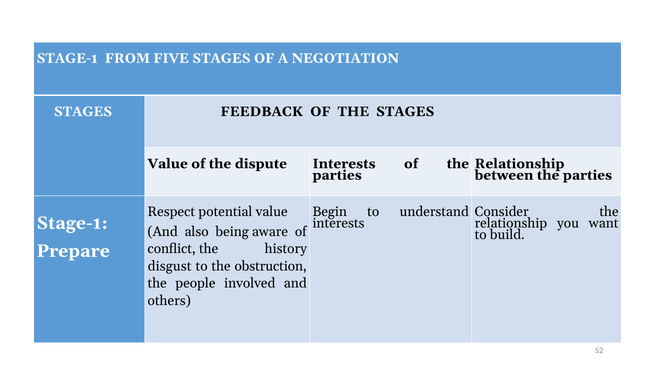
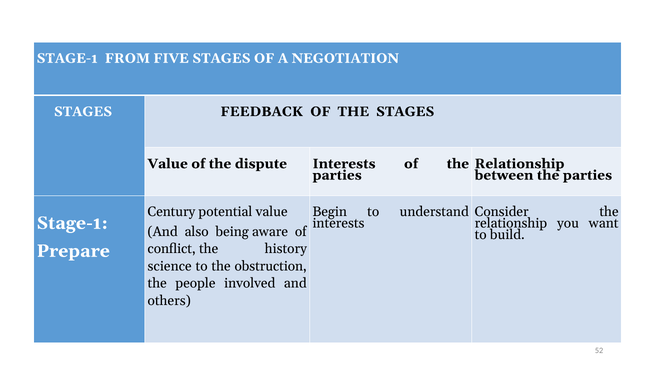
Respect: Respect -> Century
disgust: disgust -> science
